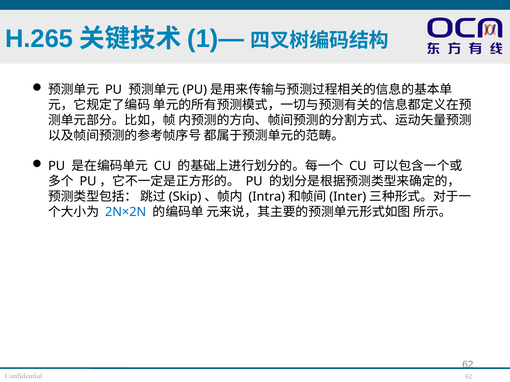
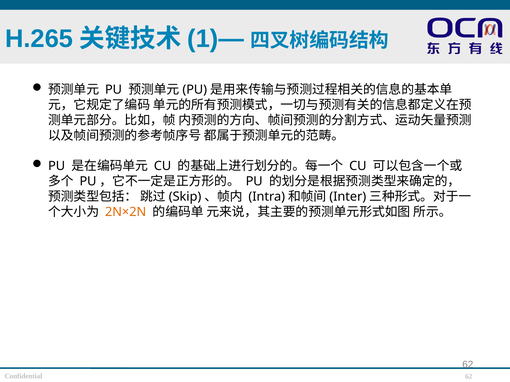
2N×2N colour: blue -> orange
